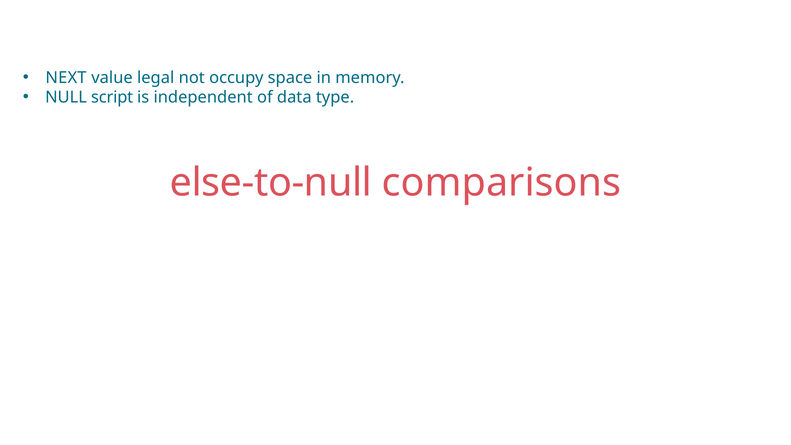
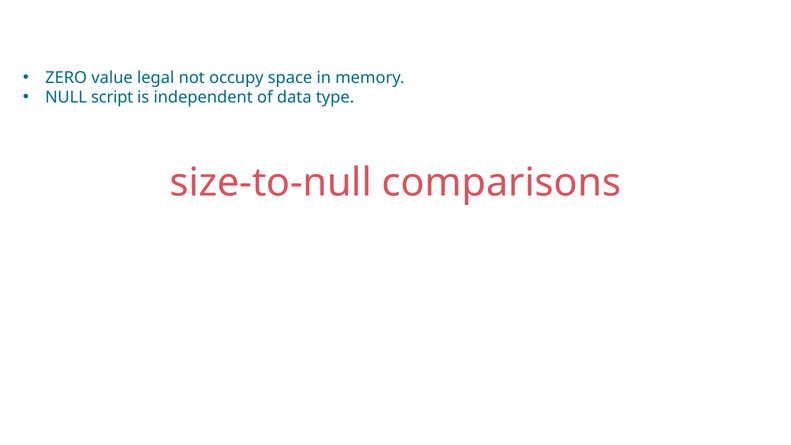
NEXT: NEXT -> ZERO
else-to-null: else-to-null -> size-to-null
